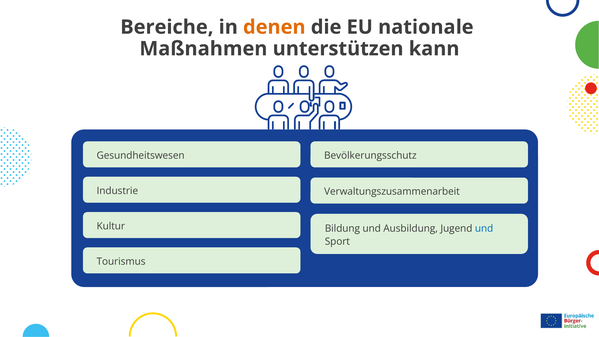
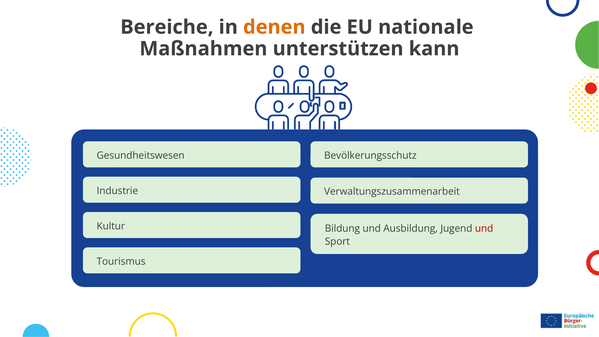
und at (484, 229) colour: blue -> red
